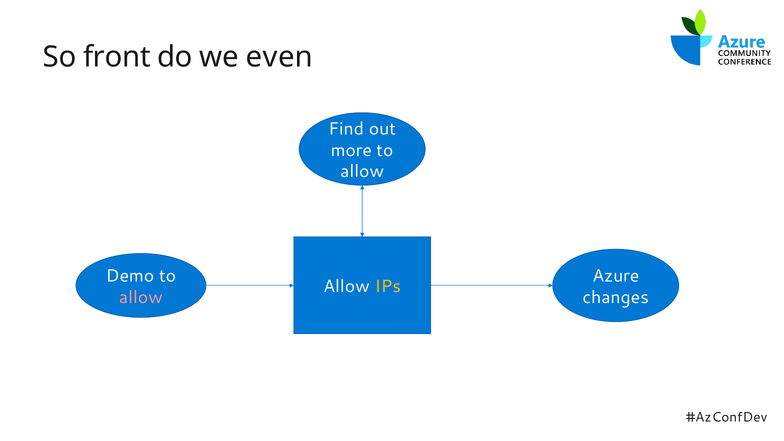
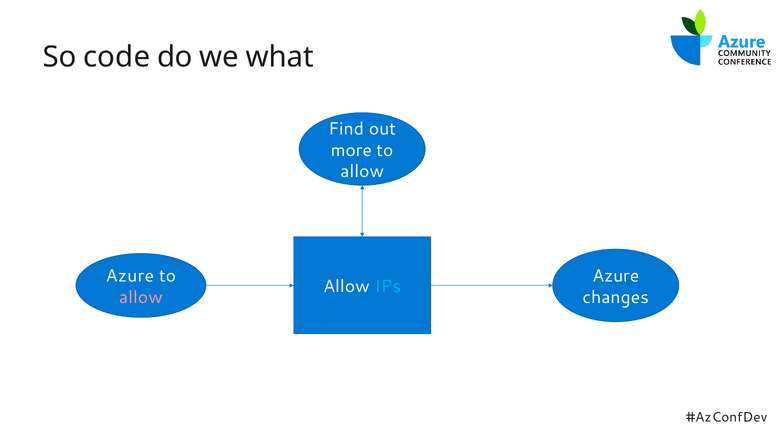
front: front -> code
even: even -> what
Demo at (130, 276): Demo -> Azure
IPs colour: yellow -> light blue
